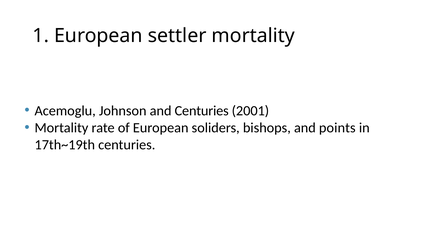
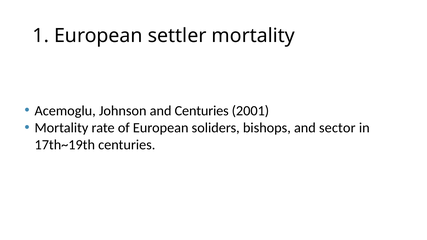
points: points -> sector
